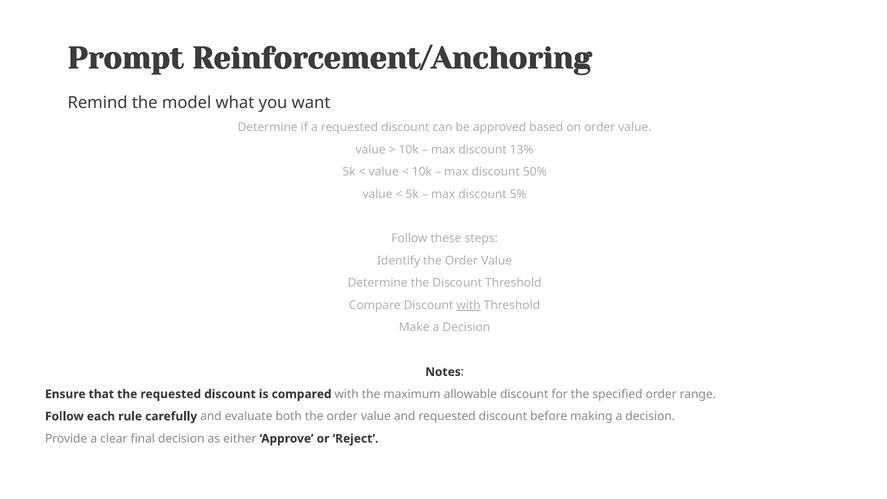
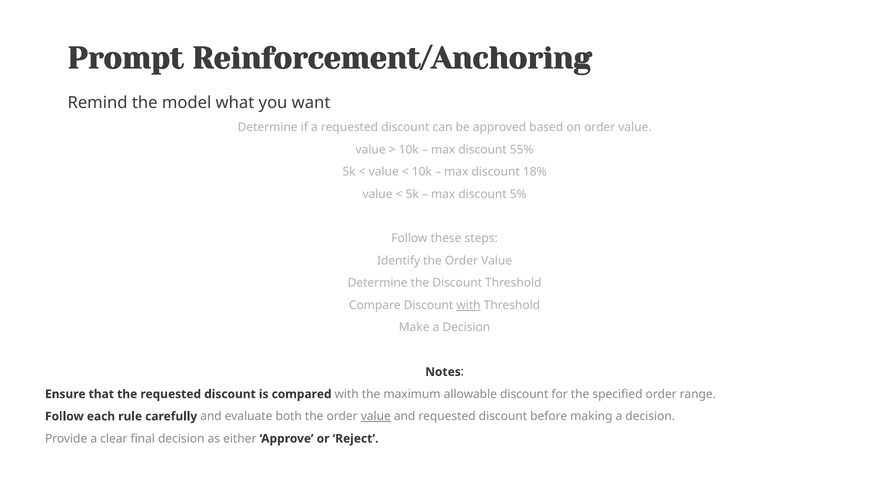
13%: 13% -> 55%
50%: 50% -> 18%
value at (376, 416) underline: none -> present
